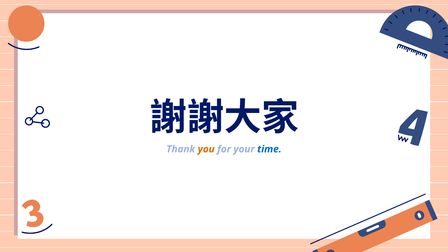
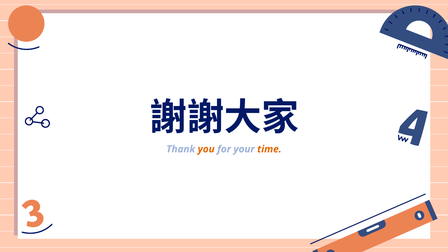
time colour: blue -> orange
